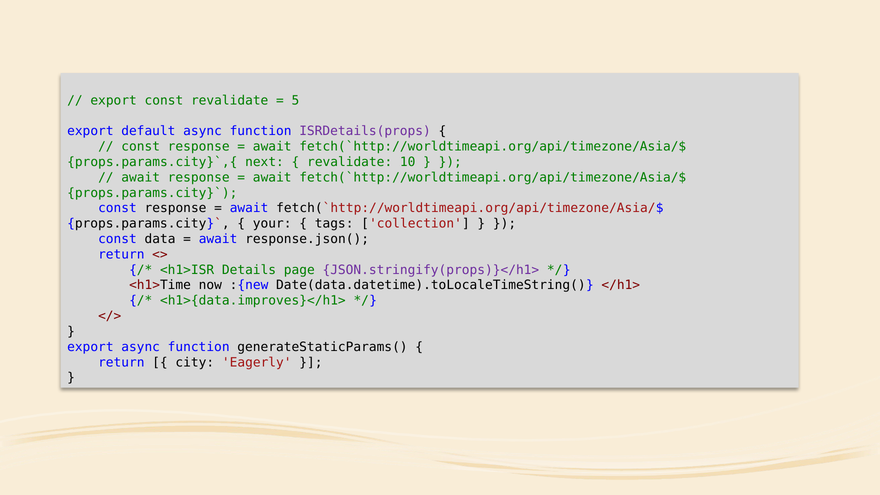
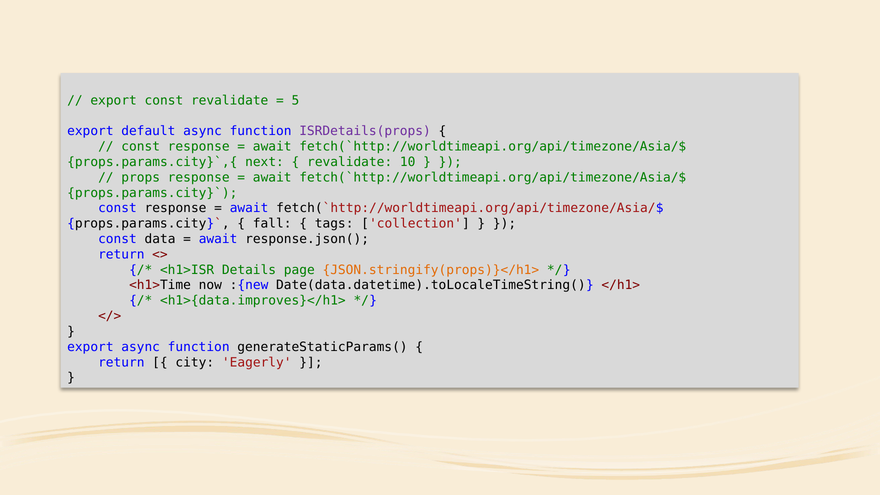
await at (141, 177): await -> props
your: your -> fall
JSON.stringify(props)}</h1> colour: purple -> orange
